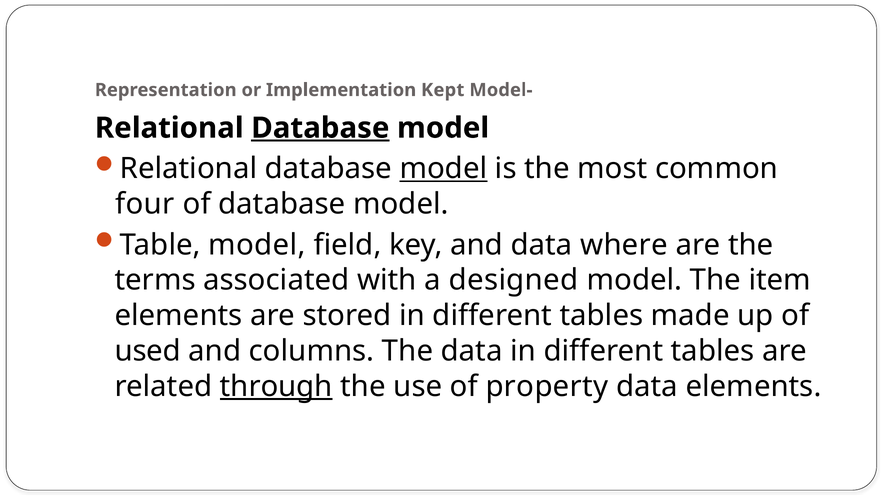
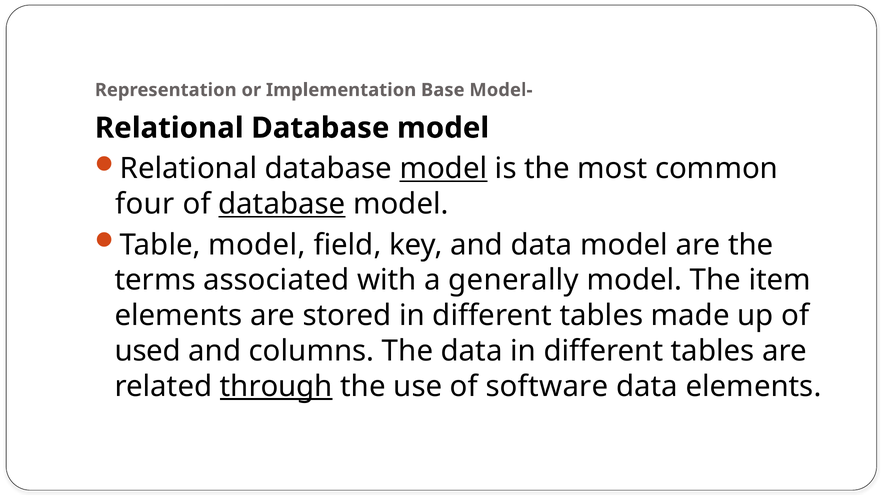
Kept: Kept -> Base
Database at (320, 128) underline: present -> none
database at (282, 204) underline: none -> present
data where: where -> model
designed: designed -> generally
property: property -> software
